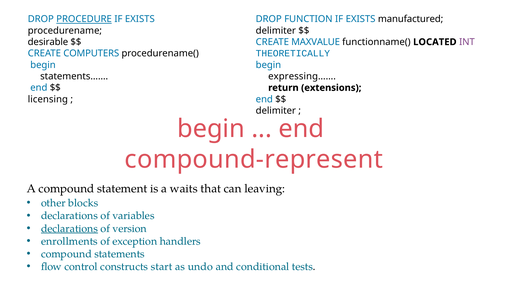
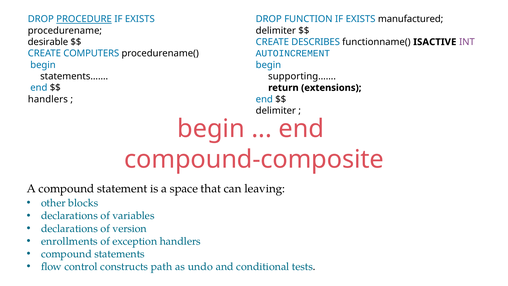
MAXVALUE: MAXVALUE -> DESCRIBES
LOCATED: LOCATED -> ISACTIVE
THEORETICALLY: THEORETICALLY -> AUTOINCREMENT
expressing……: expressing…… -> supporting……
licensing at (48, 99): licensing -> handlers
compound-represent: compound-represent -> compound-composite
waits: waits -> space
declarations at (69, 228) underline: present -> none
start: start -> path
